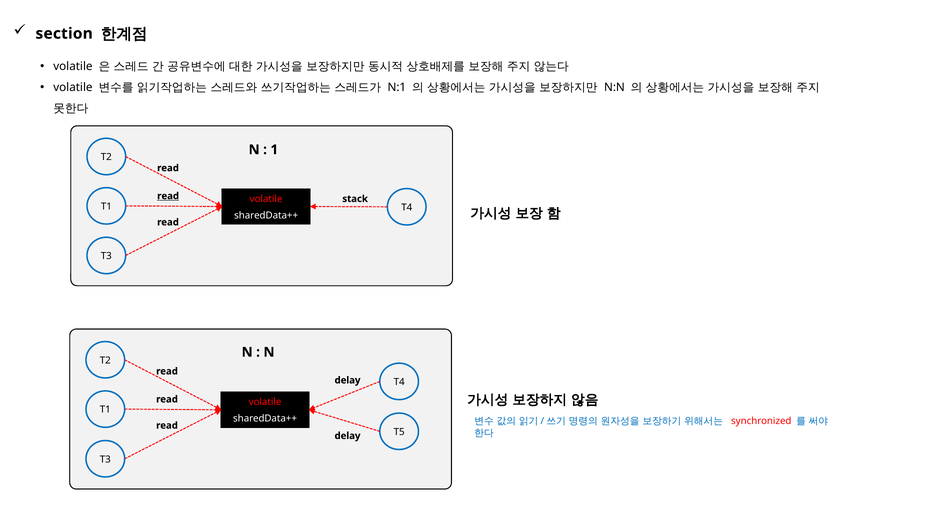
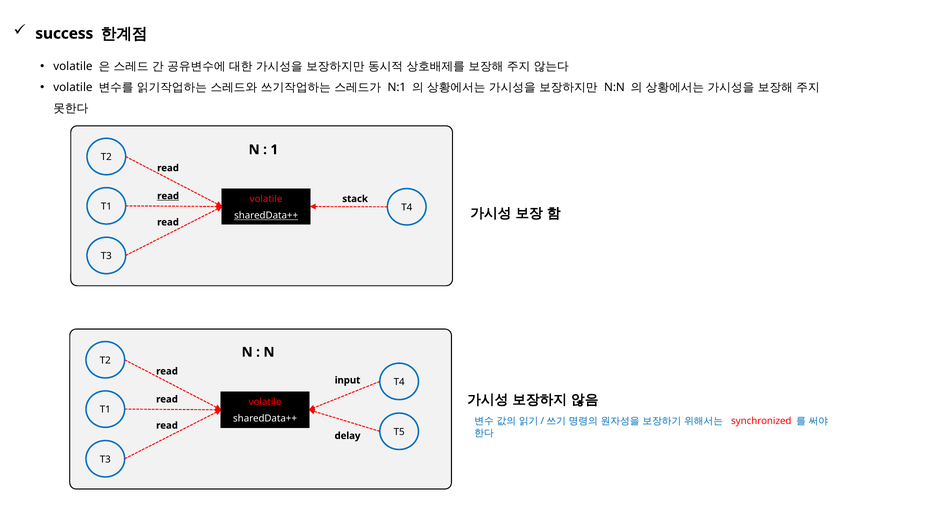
section: section -> success
sharedData++ at (266, 215) underline: none -> present
delay at (347, 380): delay -> input
